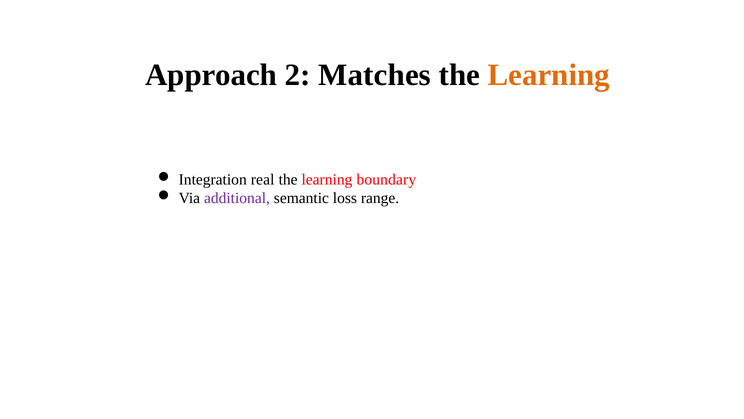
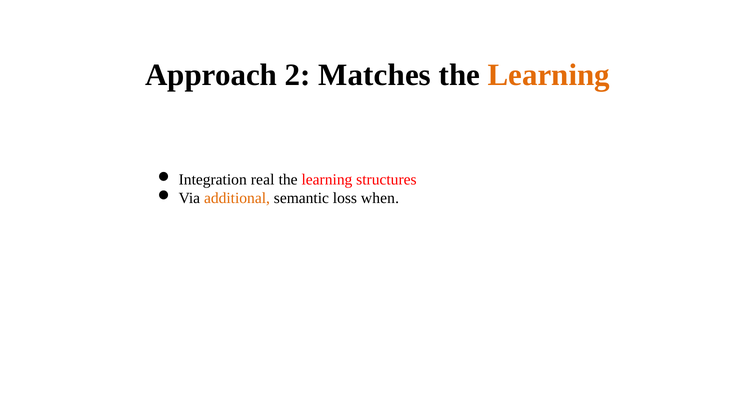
boundary: boundary -> structures
additional colour: purple -> orange
range: range -> when
